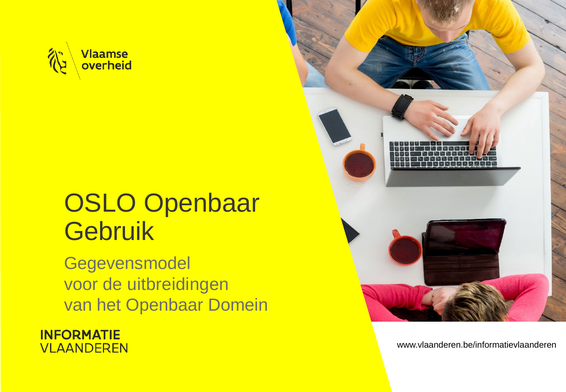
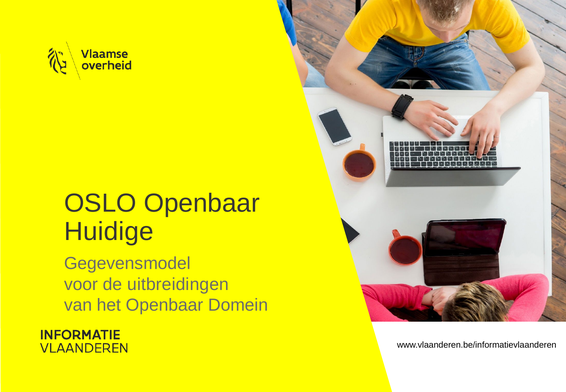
Gebruik: Gebruik -> Huidige
